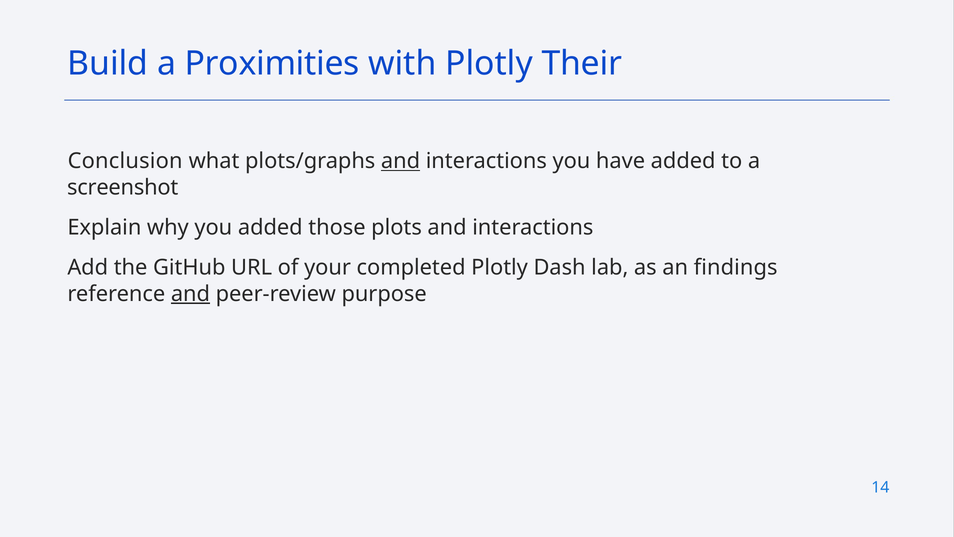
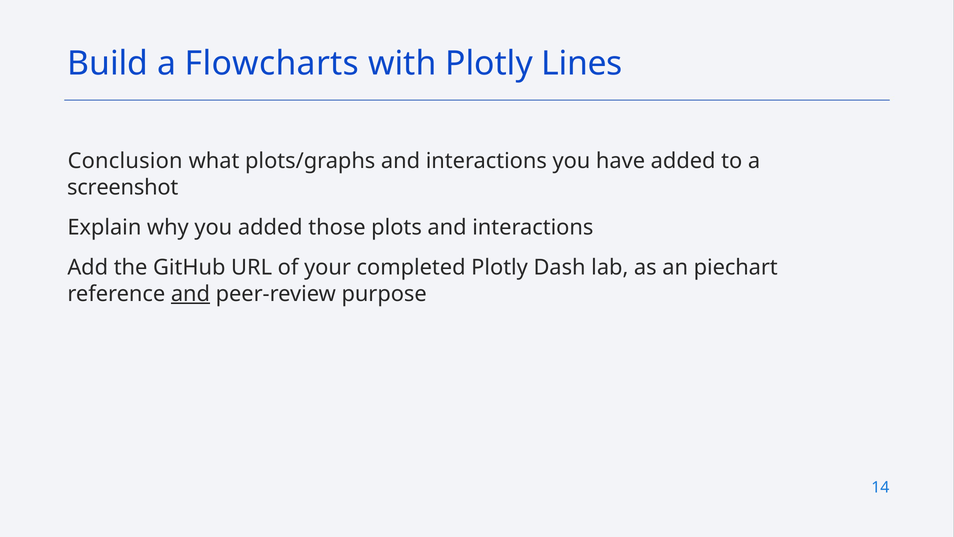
Proximities: Proximities -> Flowcharts
Their: Their -> Lines
and at (401, 161) underline: present -> none
findings: findings -> piechart
